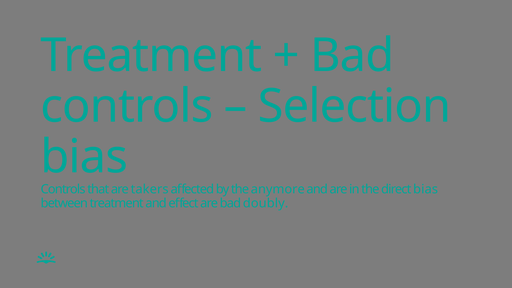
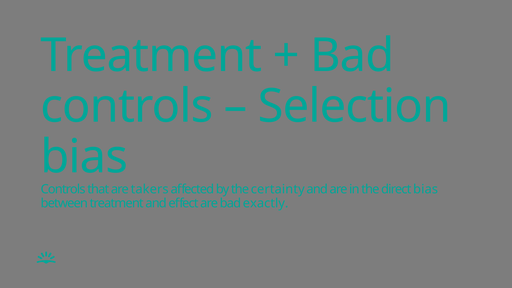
anymore: anymore -> certainty
doubly: doubly -> exactly
